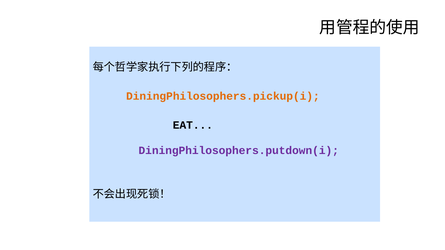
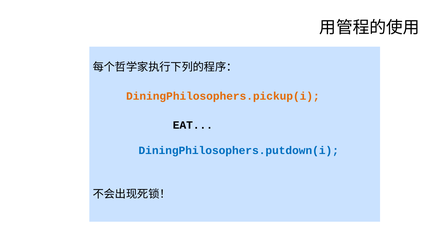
DiningPhilosophers.putdown(i colour: purple -> blue
